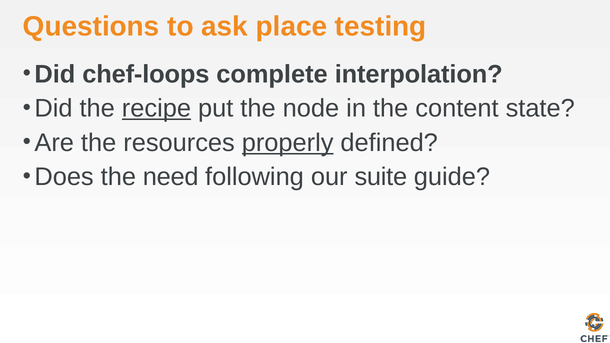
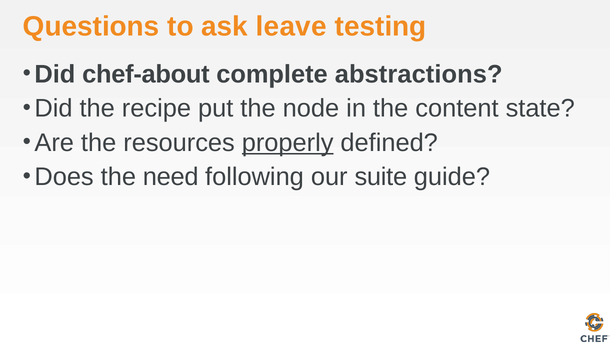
place: place -> leave
chef-loops: chef-loops -> chef-about
interpolation: interpolation -> abstractions
recipe underline: present -> none
